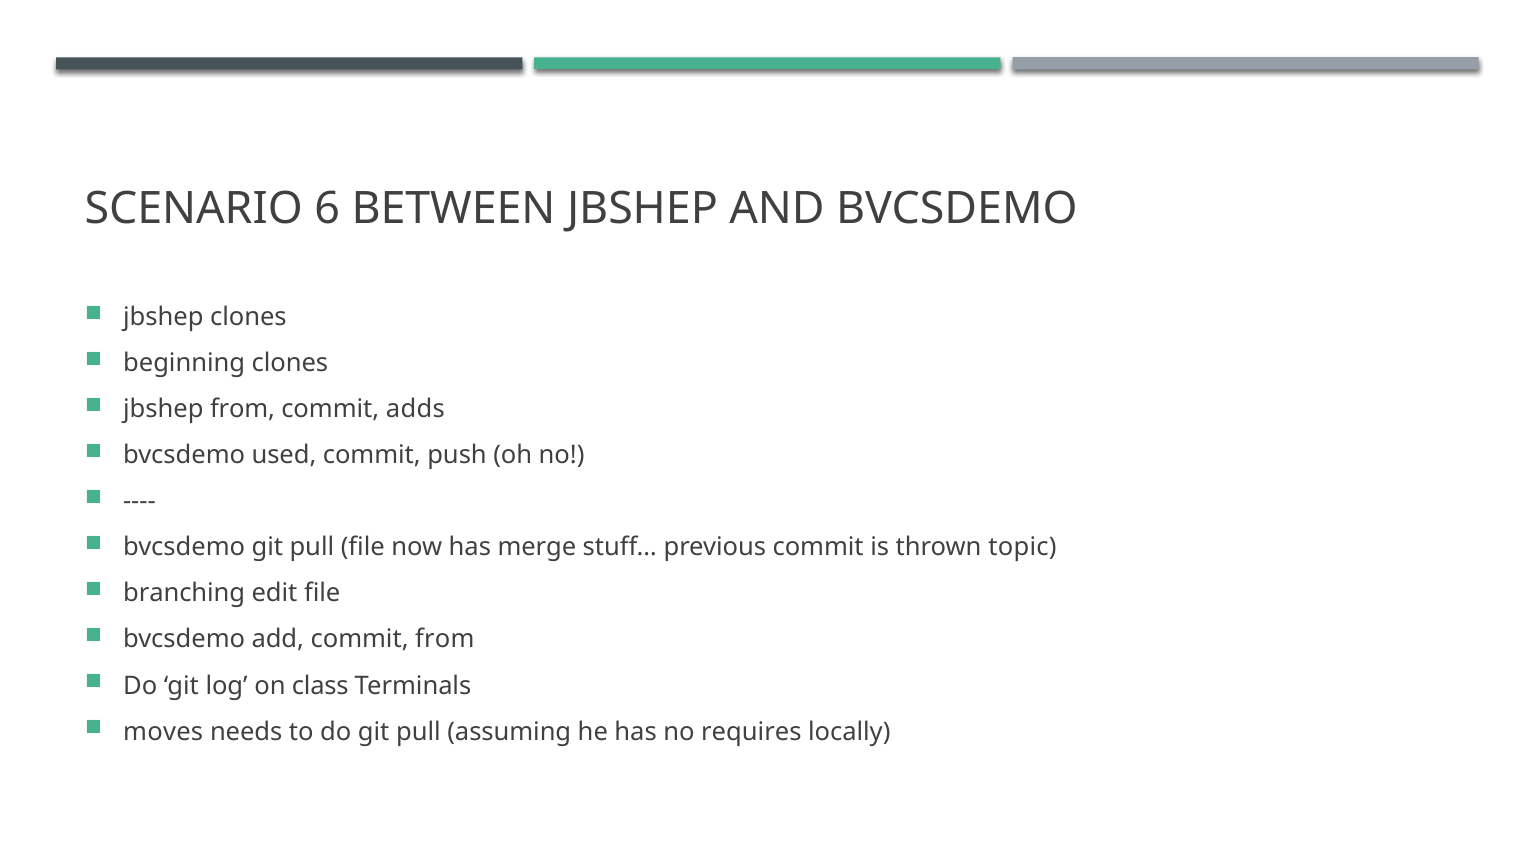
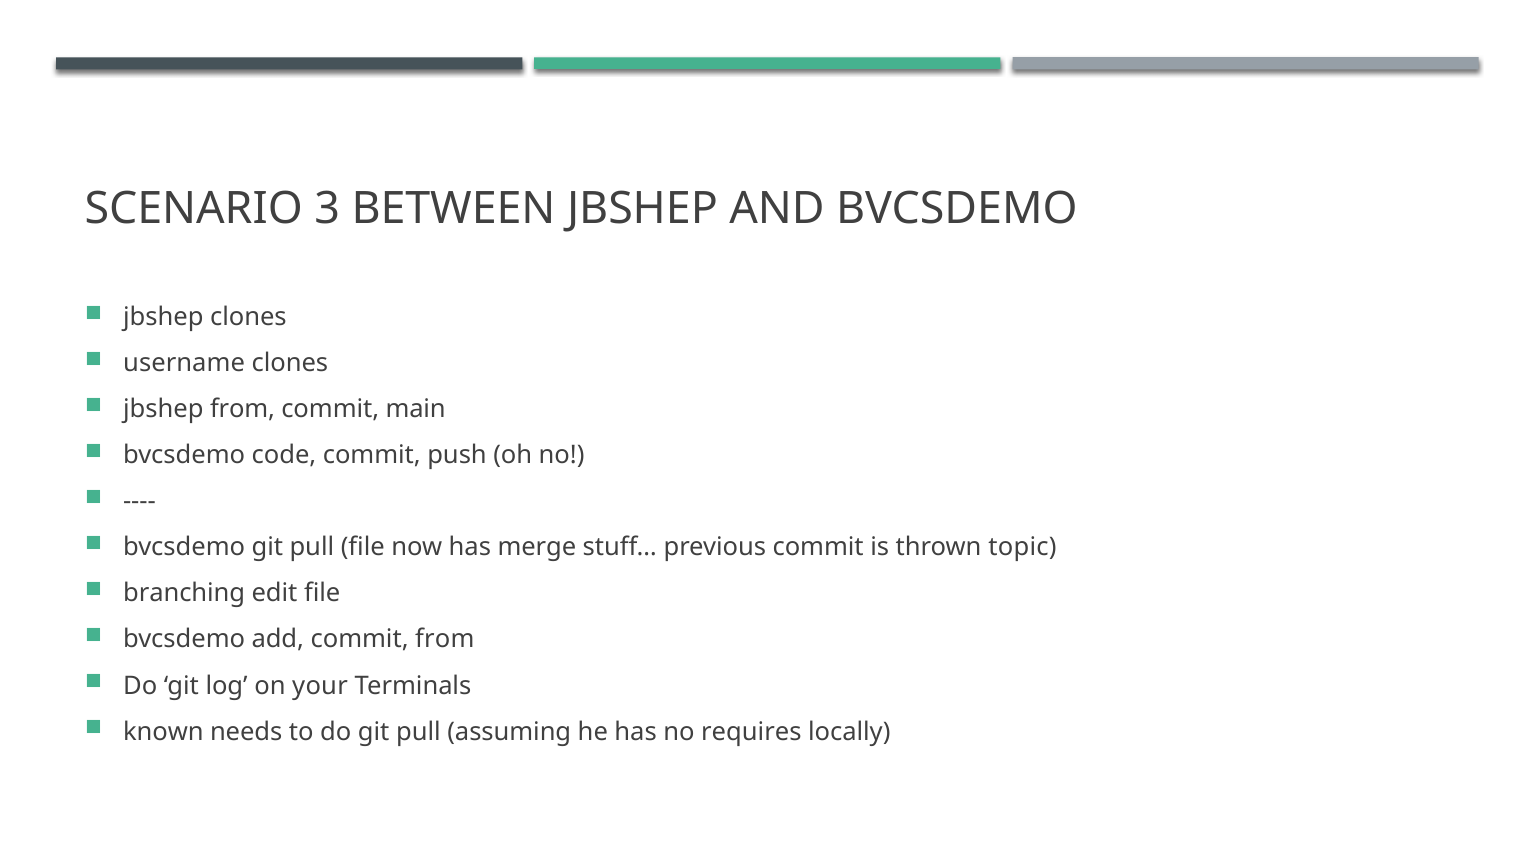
6: 6 -> 3
beginning: beginning -> username
adds: adds -> main
used: used -> code
class: class -> your
moves: moves -> known
